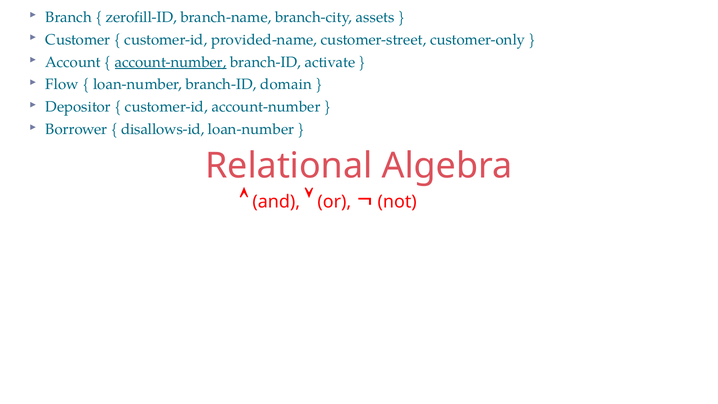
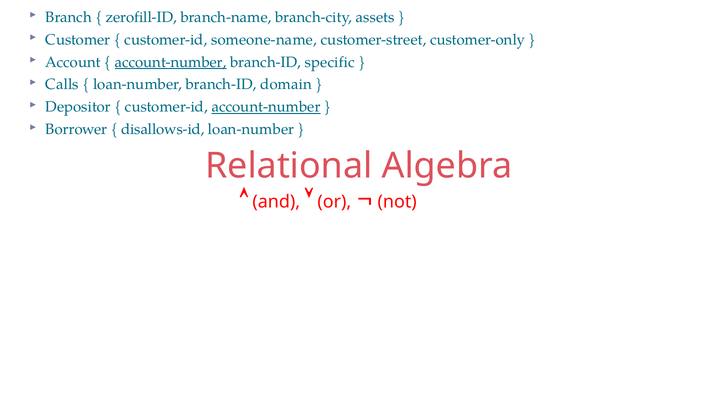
provided-name: provided-name -> someone-name
activate: activate -> specific
Flow: Flow -> Calls
account-number at (266, 107) underline: none -> present
